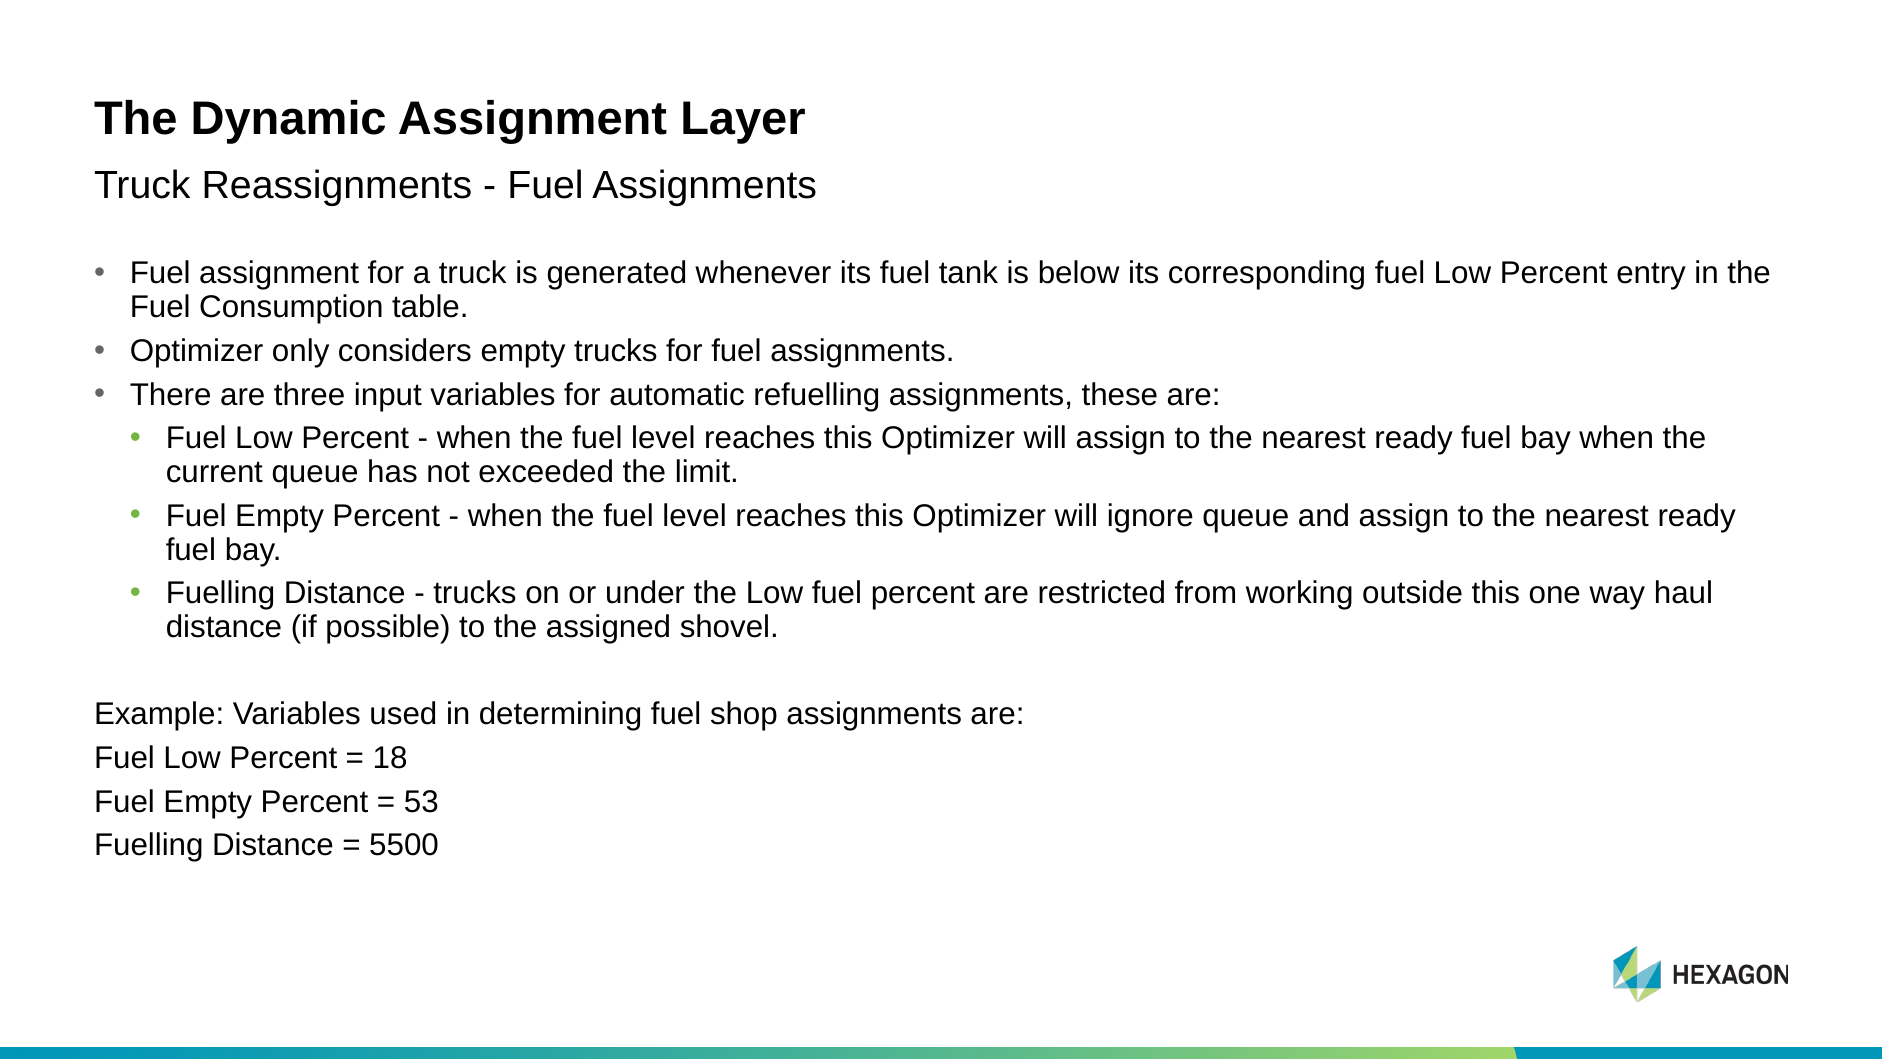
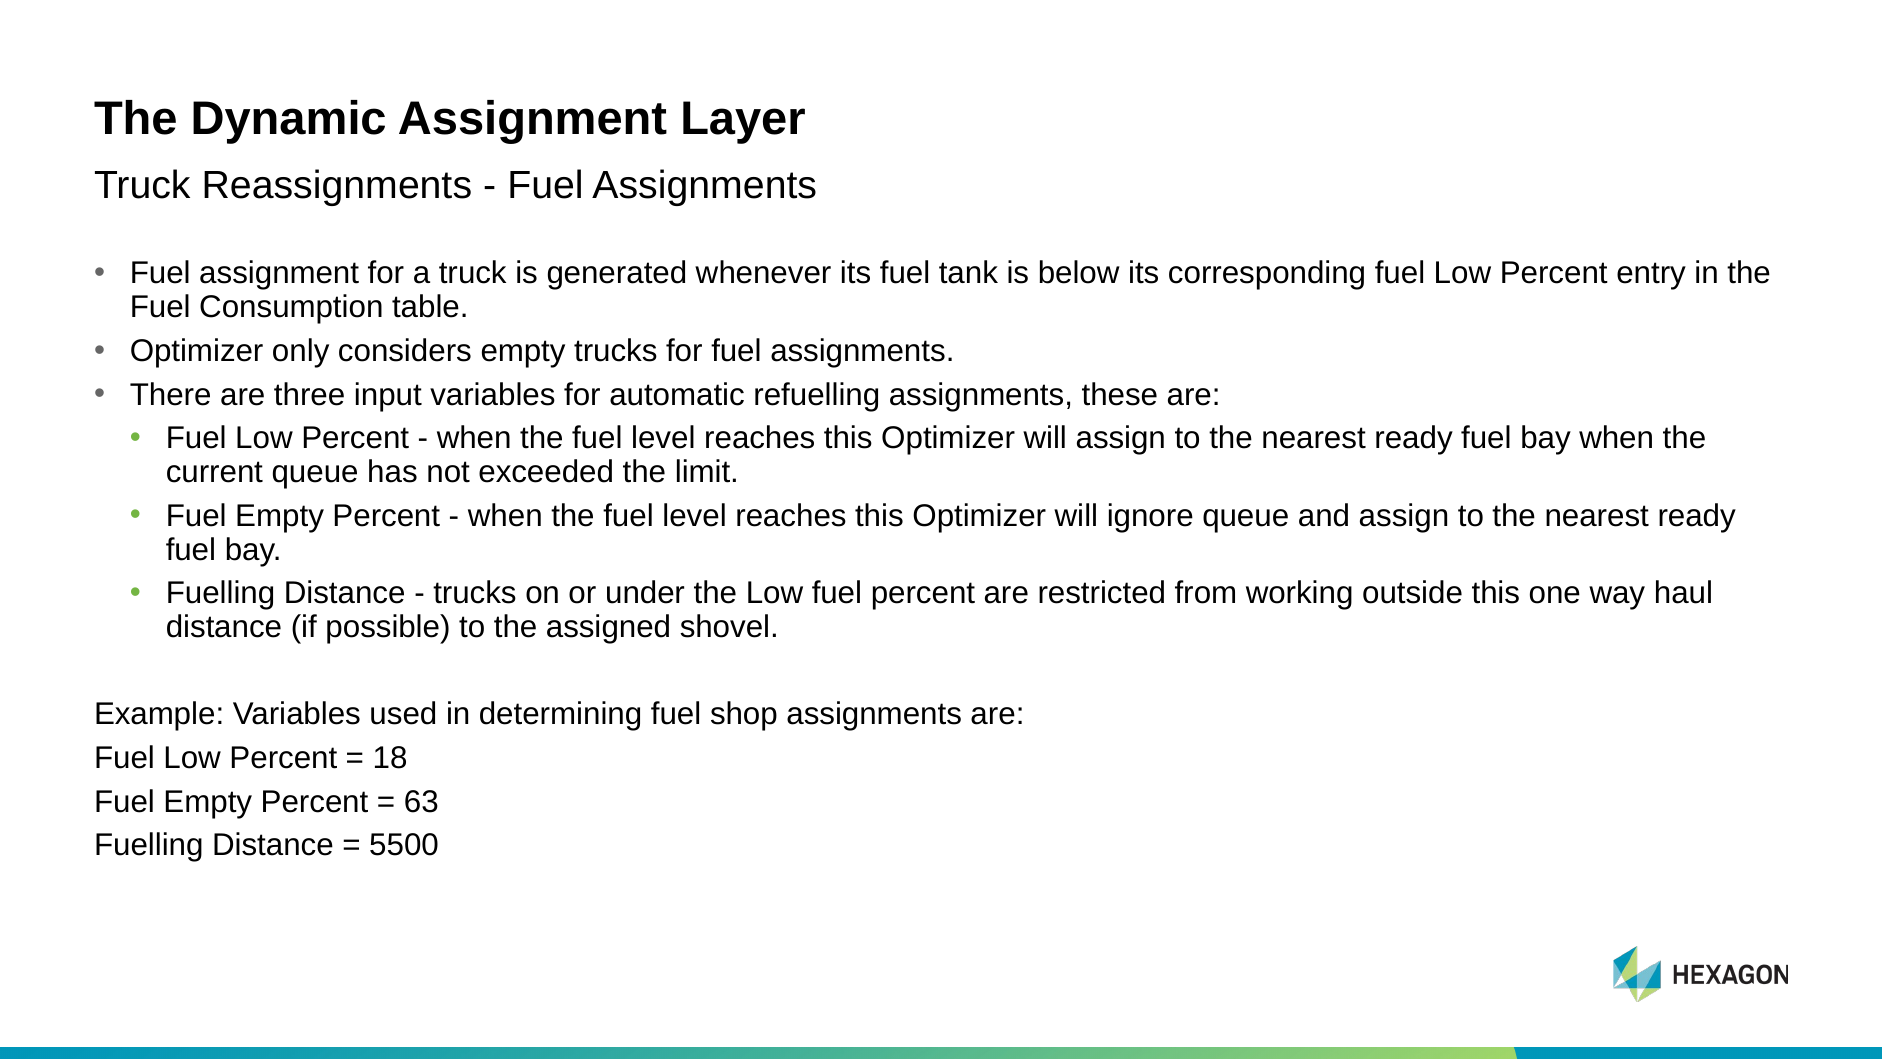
53: 53 -> 63
